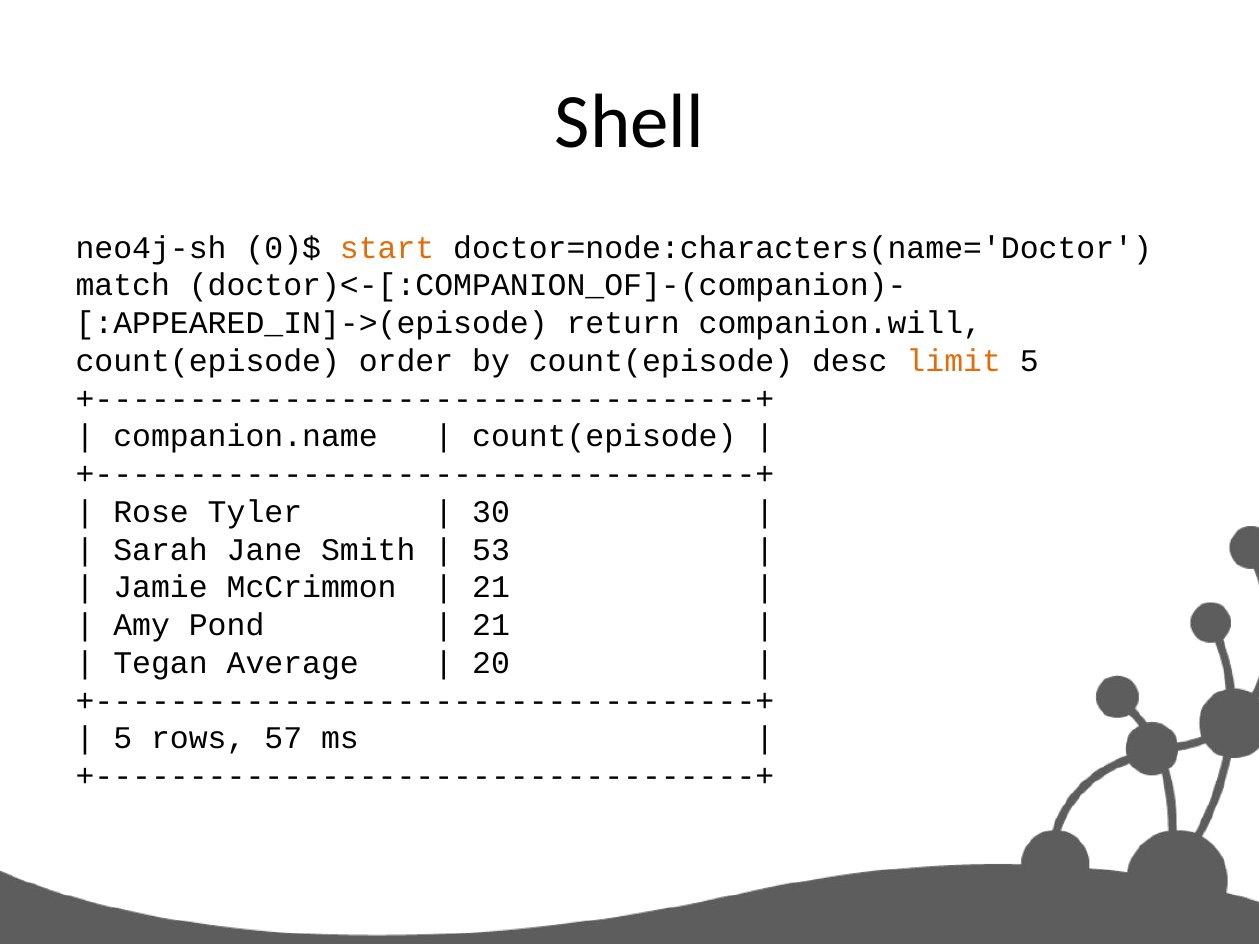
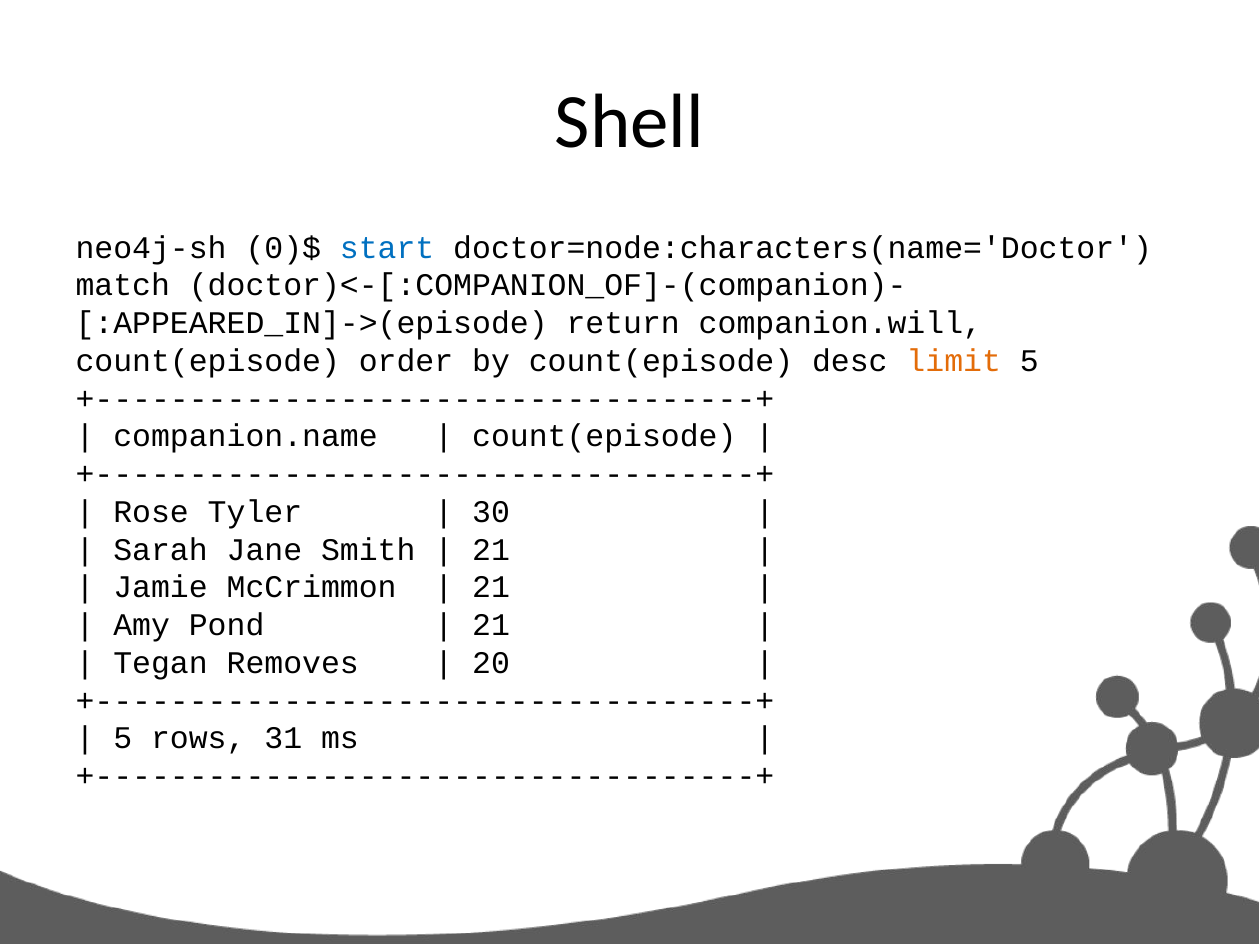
start colour: orange -> blue
53 at (491, 550): 53 -> 21
Average: Average -> Removes
57: 57 -> 31
